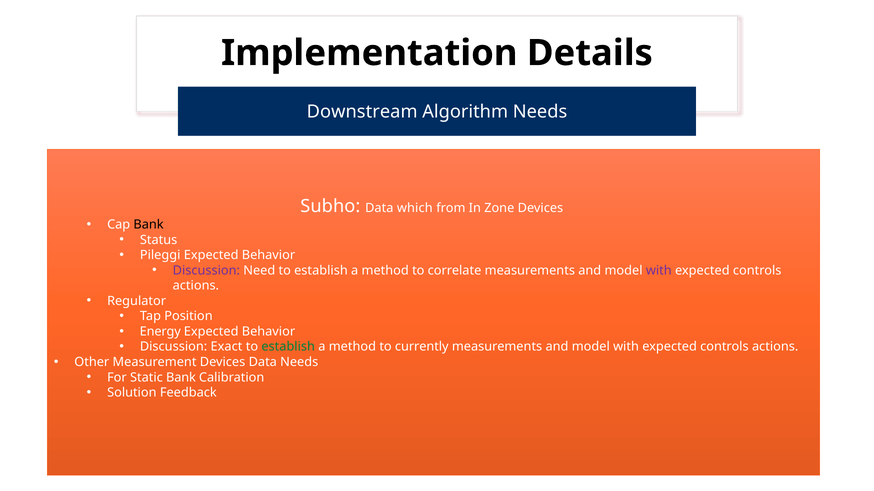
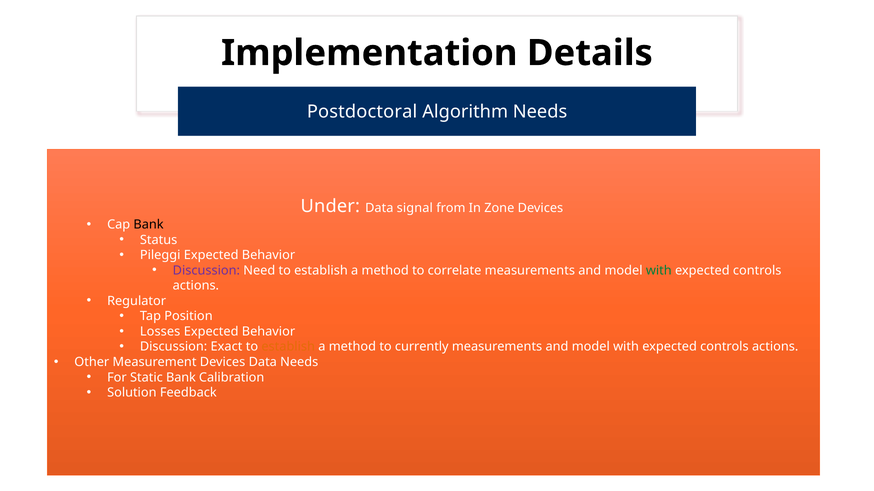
Downstream: Downstream -> Postdoctoral
Subho: Subho -> Under
which: which -> signal
with at (659, 271) colour: purple -> green
Energy: Energy -> Losses
establish at (288, 347) colour: green -> orange
